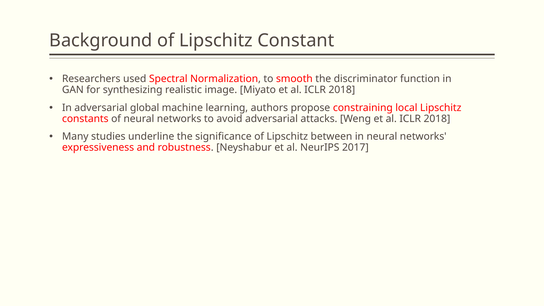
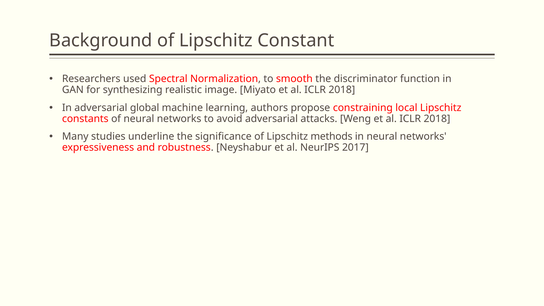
between: between -> methods
